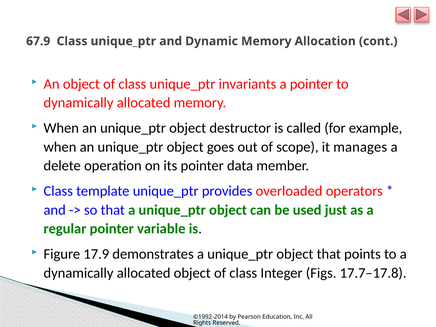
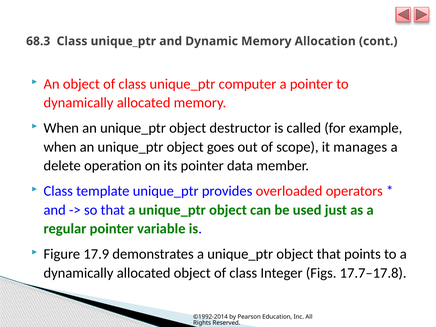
67.9: 67.9 -> 68.3
invariants: invariants -> computer
